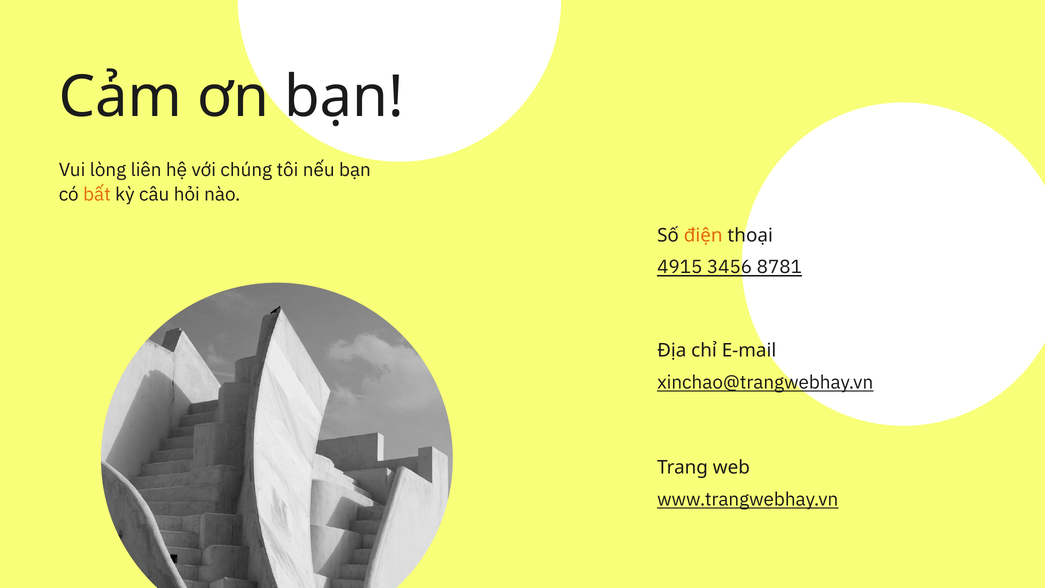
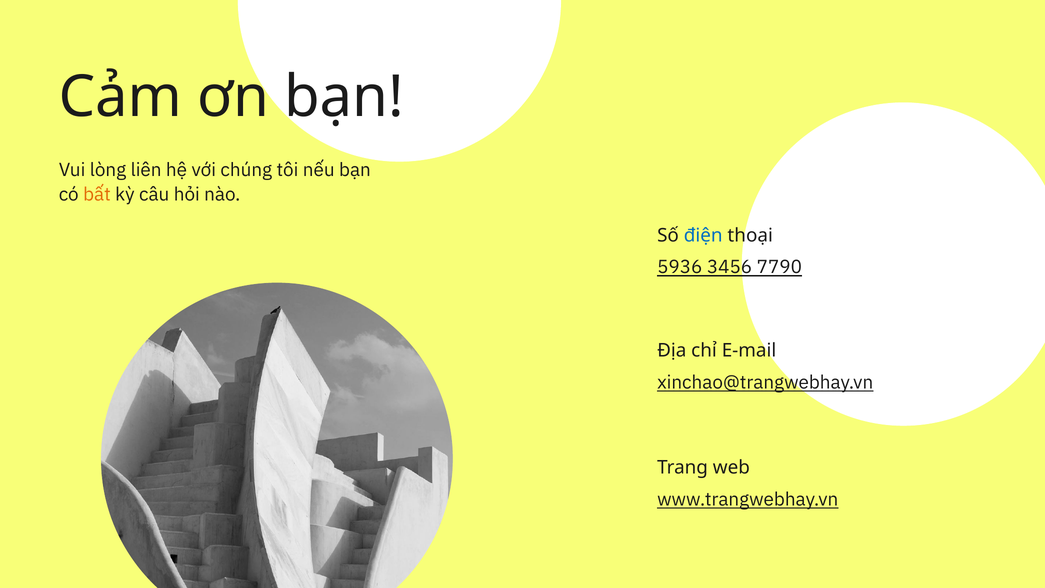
điện colour: orange -> blue
4915: 4915 -> 5936
8781: 8781 -> 7790
